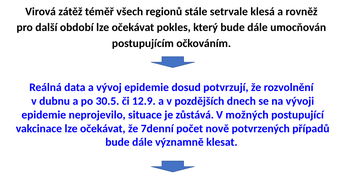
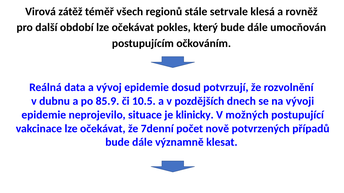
30.5: 30.5 -> 85.9
12.9: 12.9 -> 10.5
zůstává: zůstává -> klinicky
